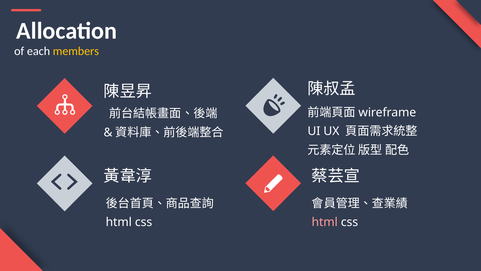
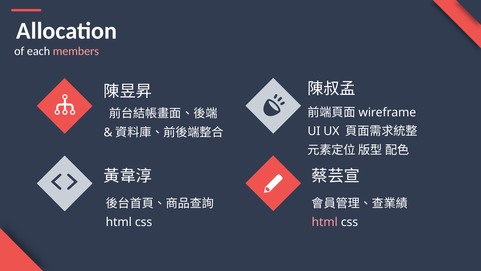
members colour: yellow -> pink
